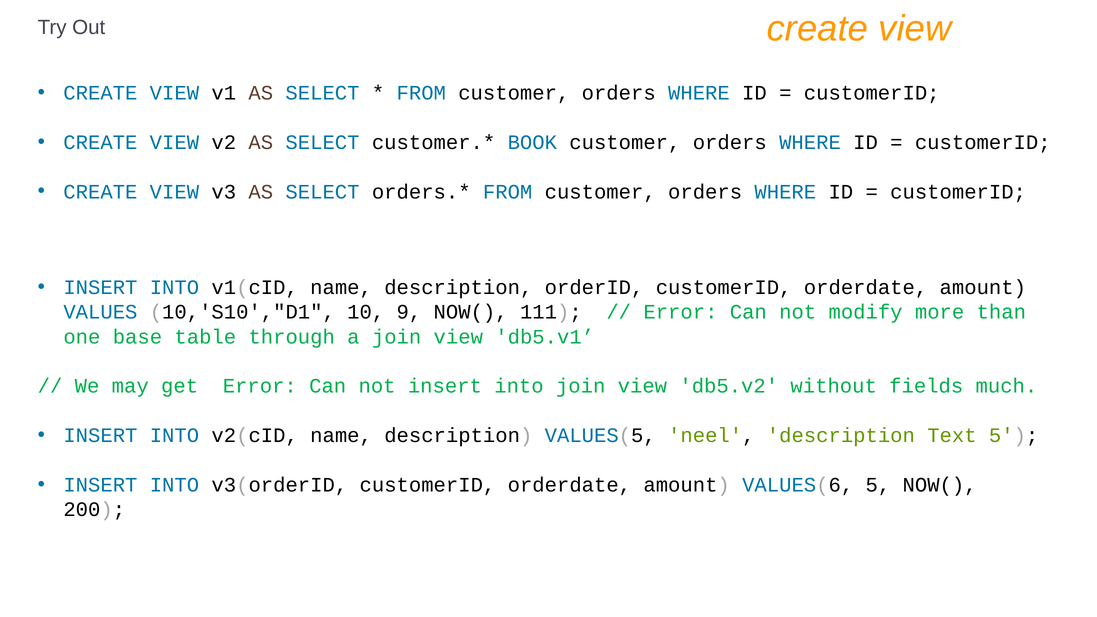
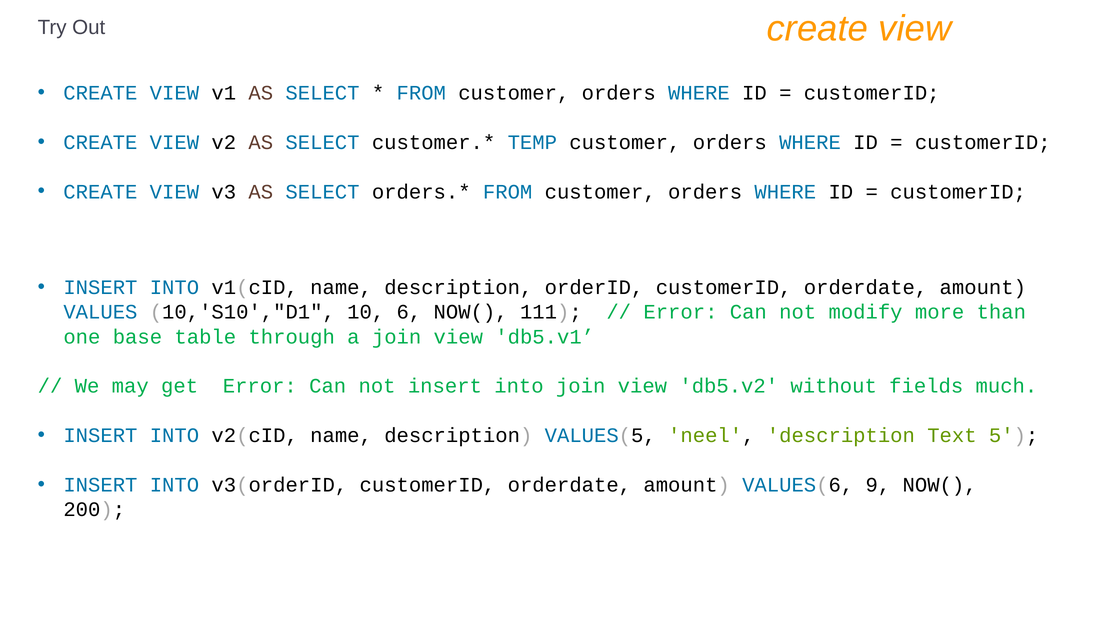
BOOK: BOOK -> TEMP
9: 9 -> 6
VALUES(6 5: 5 -> 9
